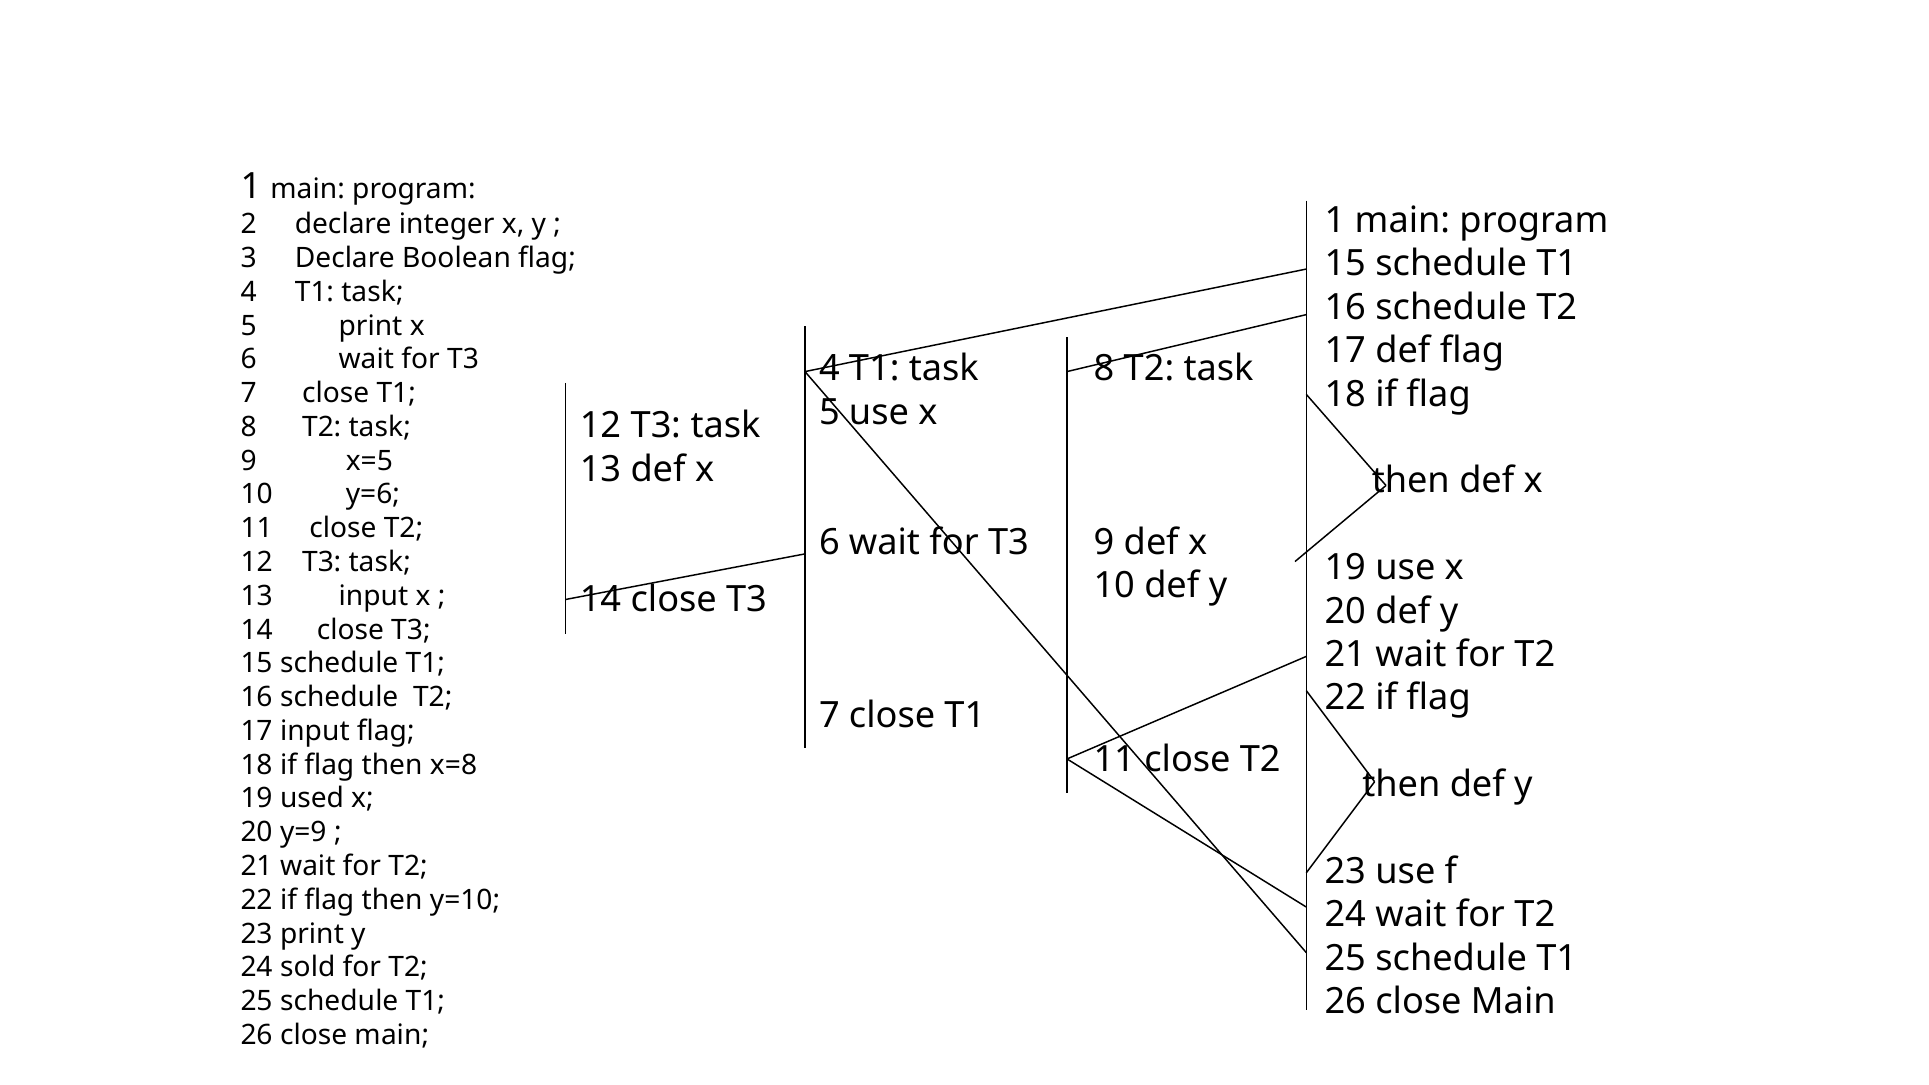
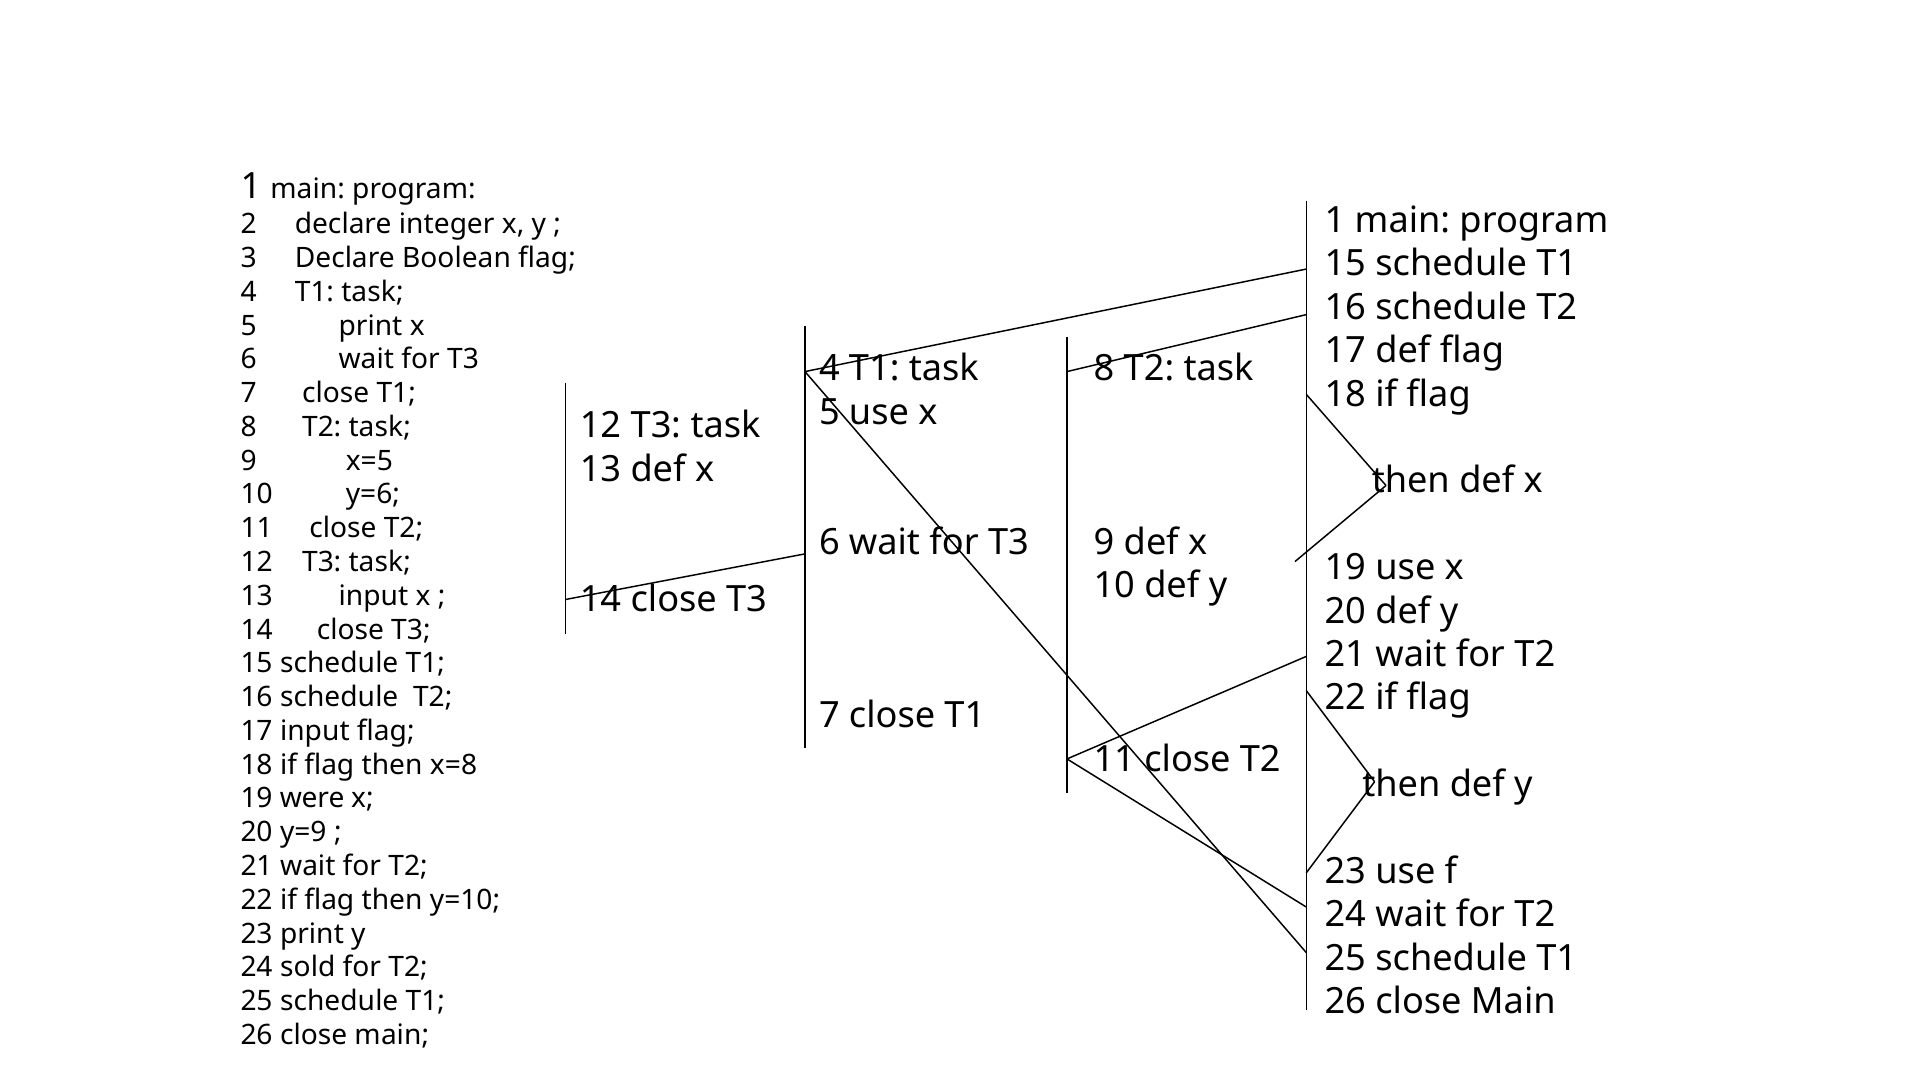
used: used -> were
